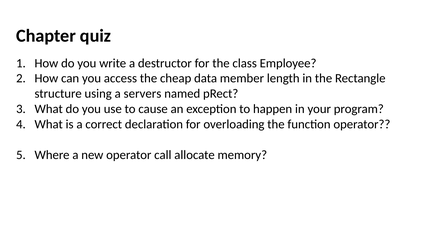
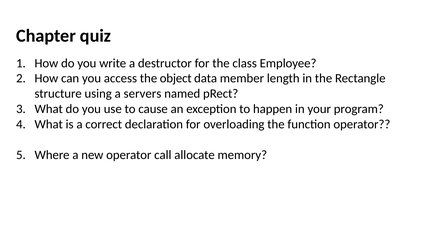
cheap: cheap -> object
